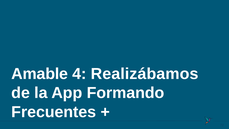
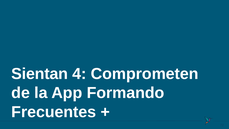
Amable: Amable -> Sientan
Realizábamos: Realizábamos -> Comprometen
